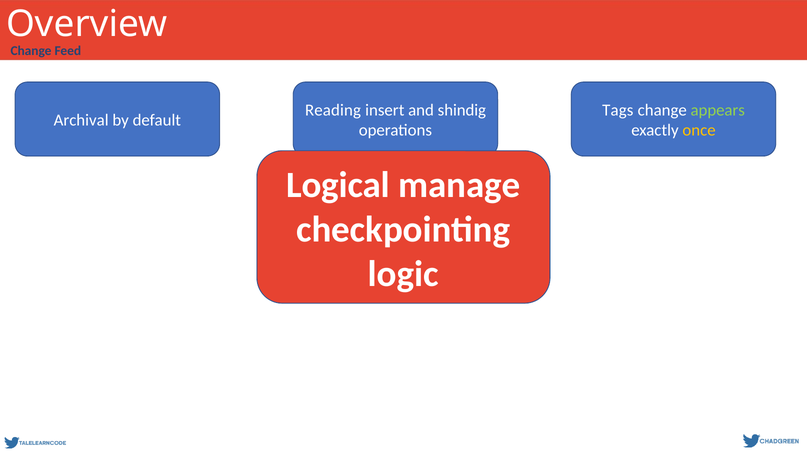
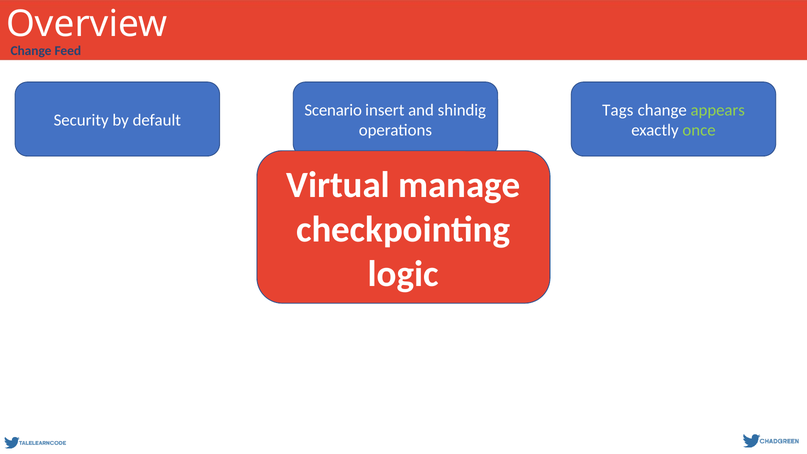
Reading: Reading -> Scenario
Archival: Archival -> Security
once colour: yellow -> light green
Logical: Logical -> Virtual
